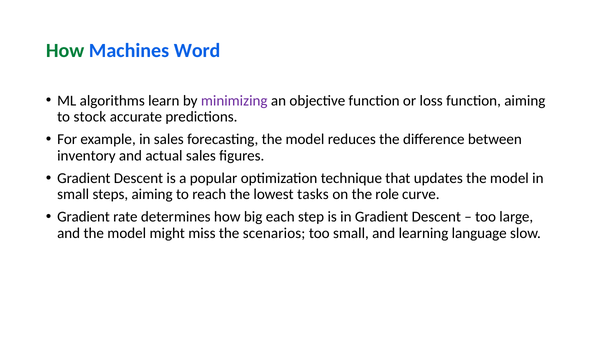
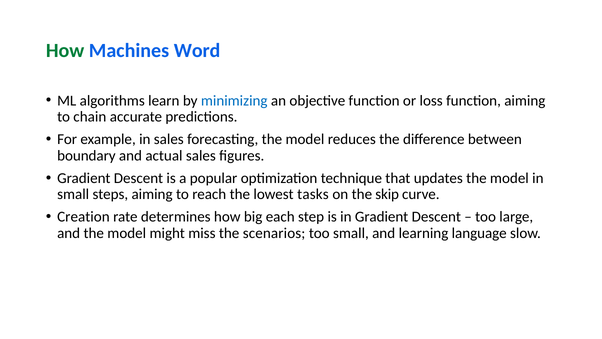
minimizing colour: purple -> blue
stock: stock -> chain
inventory: inventory -> boundary
role: role -> skip
Gradient at (84, 217): Gradient -> Creation
